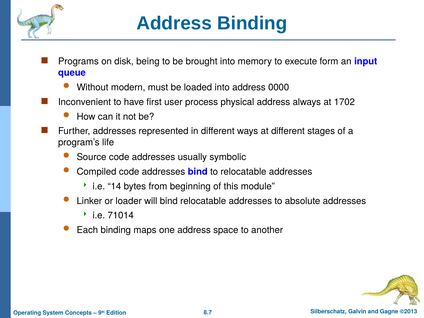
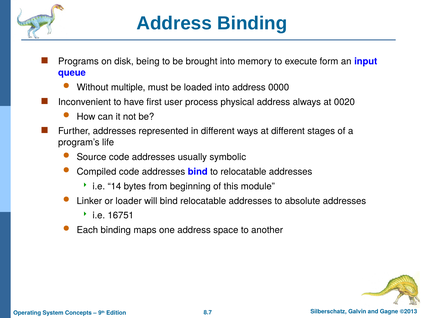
modern: modern -> multiple
1702: 1702 -> 0020
71014: 71014 -> 16751
